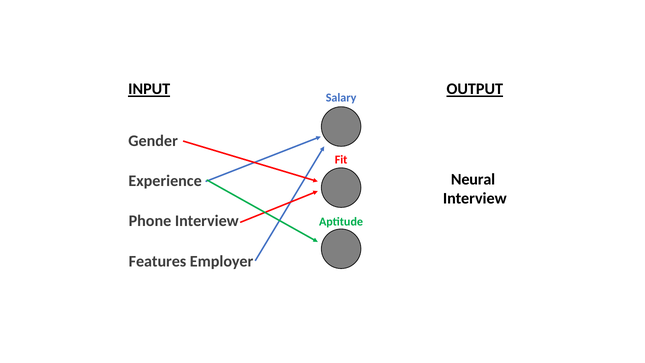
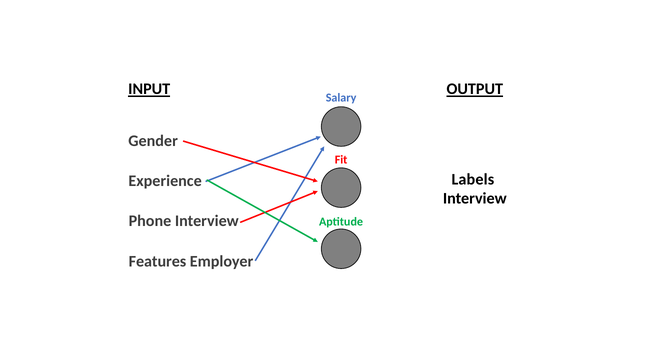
Neural: Neural -> Labels
